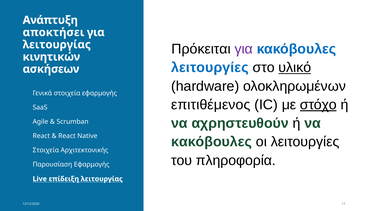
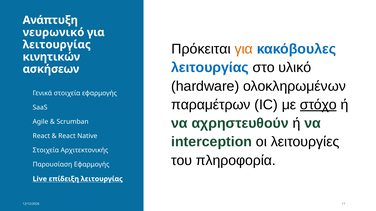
αποκτήσει: αποκτήσει -> νευρωνικό
για at (244, 49) colour: purple -> orange
λειτουργίες at (210, 68): λειτουργίες -> λειτουργίας
υλικό underline: present -> none
επιτιθέμενος: επιτιθέμενος -> παραμέτρων
κακόβουλες at (212, 142): κακόβουλες -> interception
